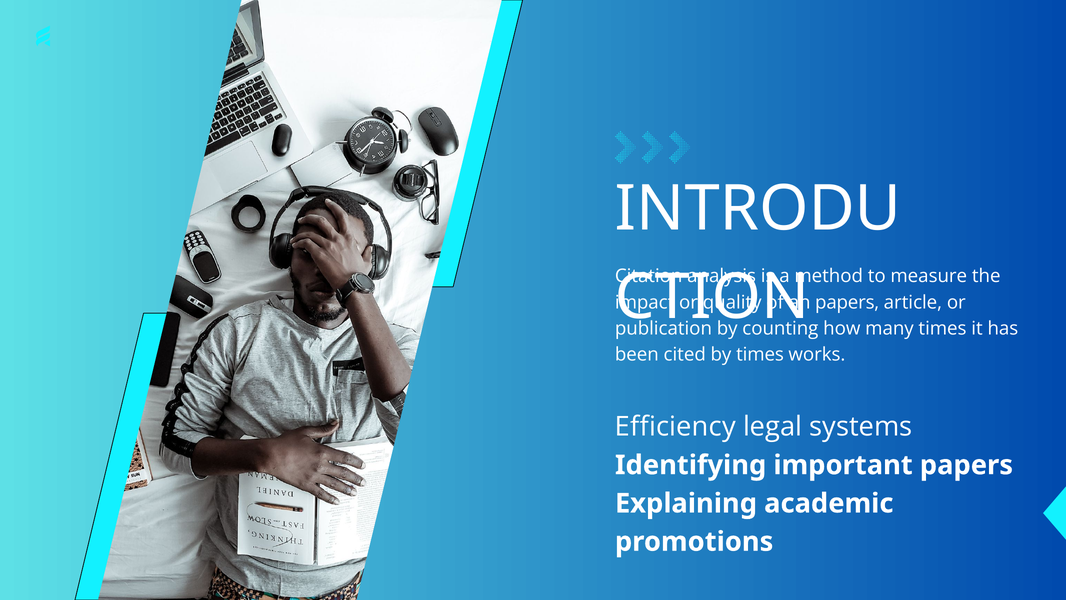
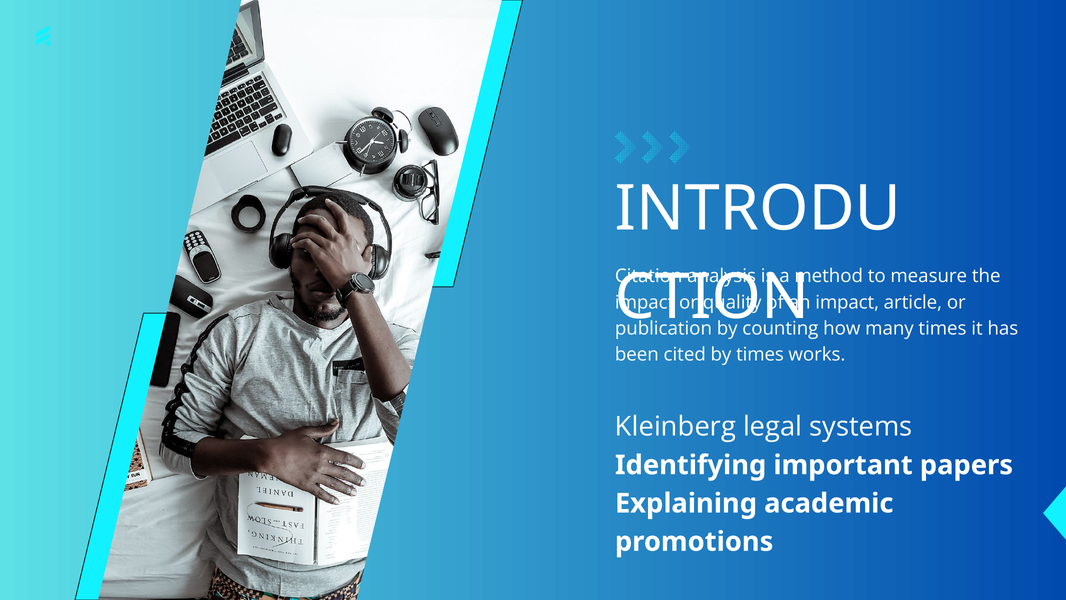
papers at (847, 302): papers -> impact
Efficiency: Efficiency -> Kleinberg
